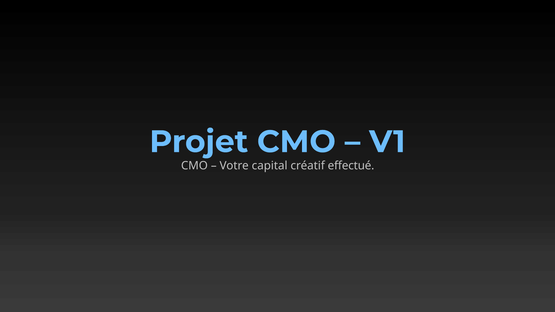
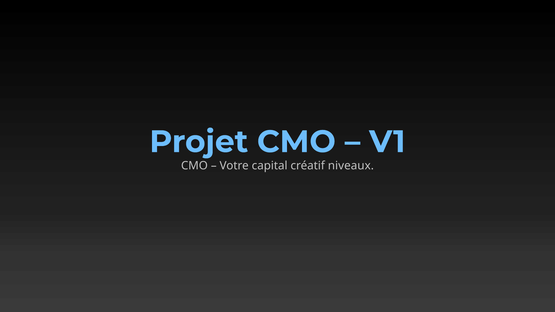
effectué: effectué -> niveaux
